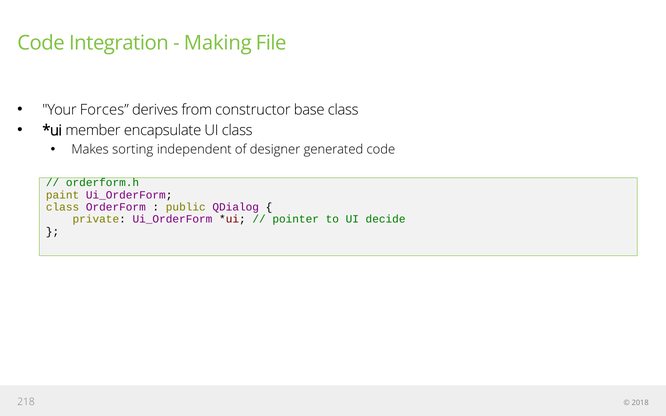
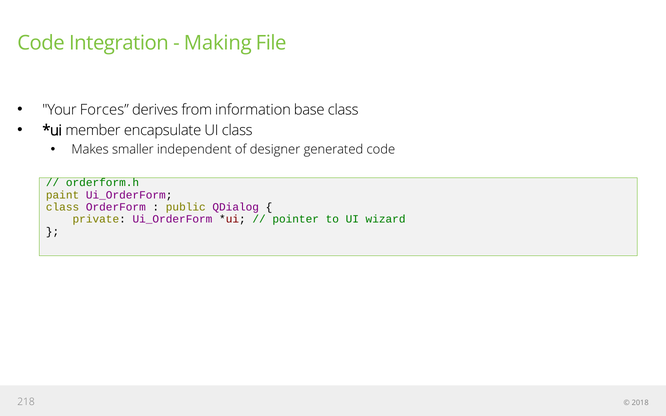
constructor: constructor -> information
sorting: sorting -> smaller
decide: decide -> wizard
